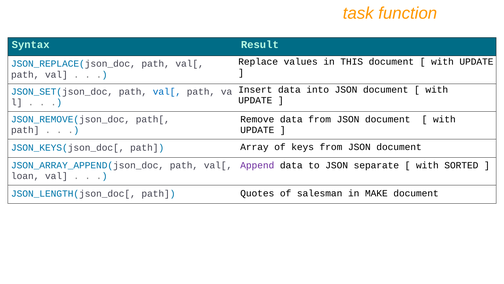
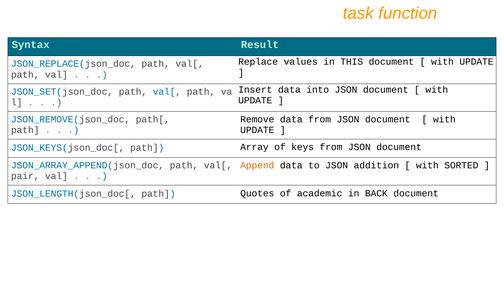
Append colour: purple -> orange
separate: separate -> addition
loan: loan -> pair
salesman: salesman -> academic
MAKE: MAKE -> BACK
